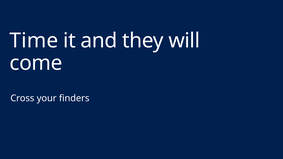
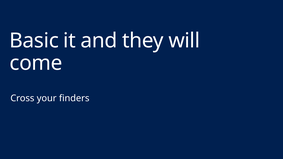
Time: Time -> Basic
